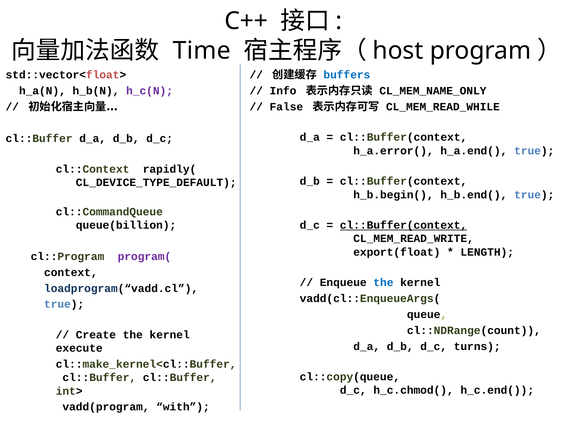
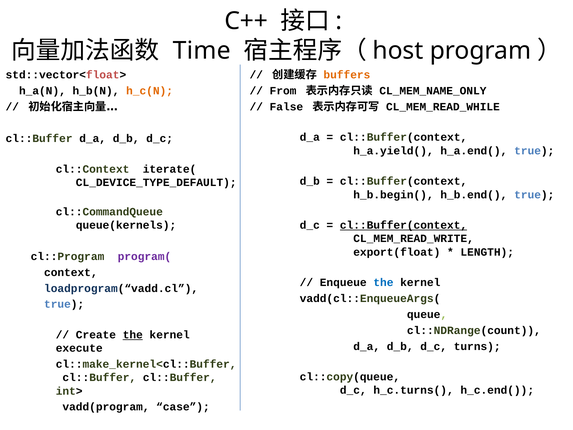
buffers colour: blue -> orange
h_c(N colour: purple -> orange
Info: Info -> From
h_a.error(: h_a.error( -> h_a.yield(
rapidly(: rapidly( -> iterate(
queue(billion: queue(billion -> queue(kernels
the at (133, 335) underline: none -> present
h_c.chmod(: h_c.chmod( -> h_c.turns(
with: with -> case
